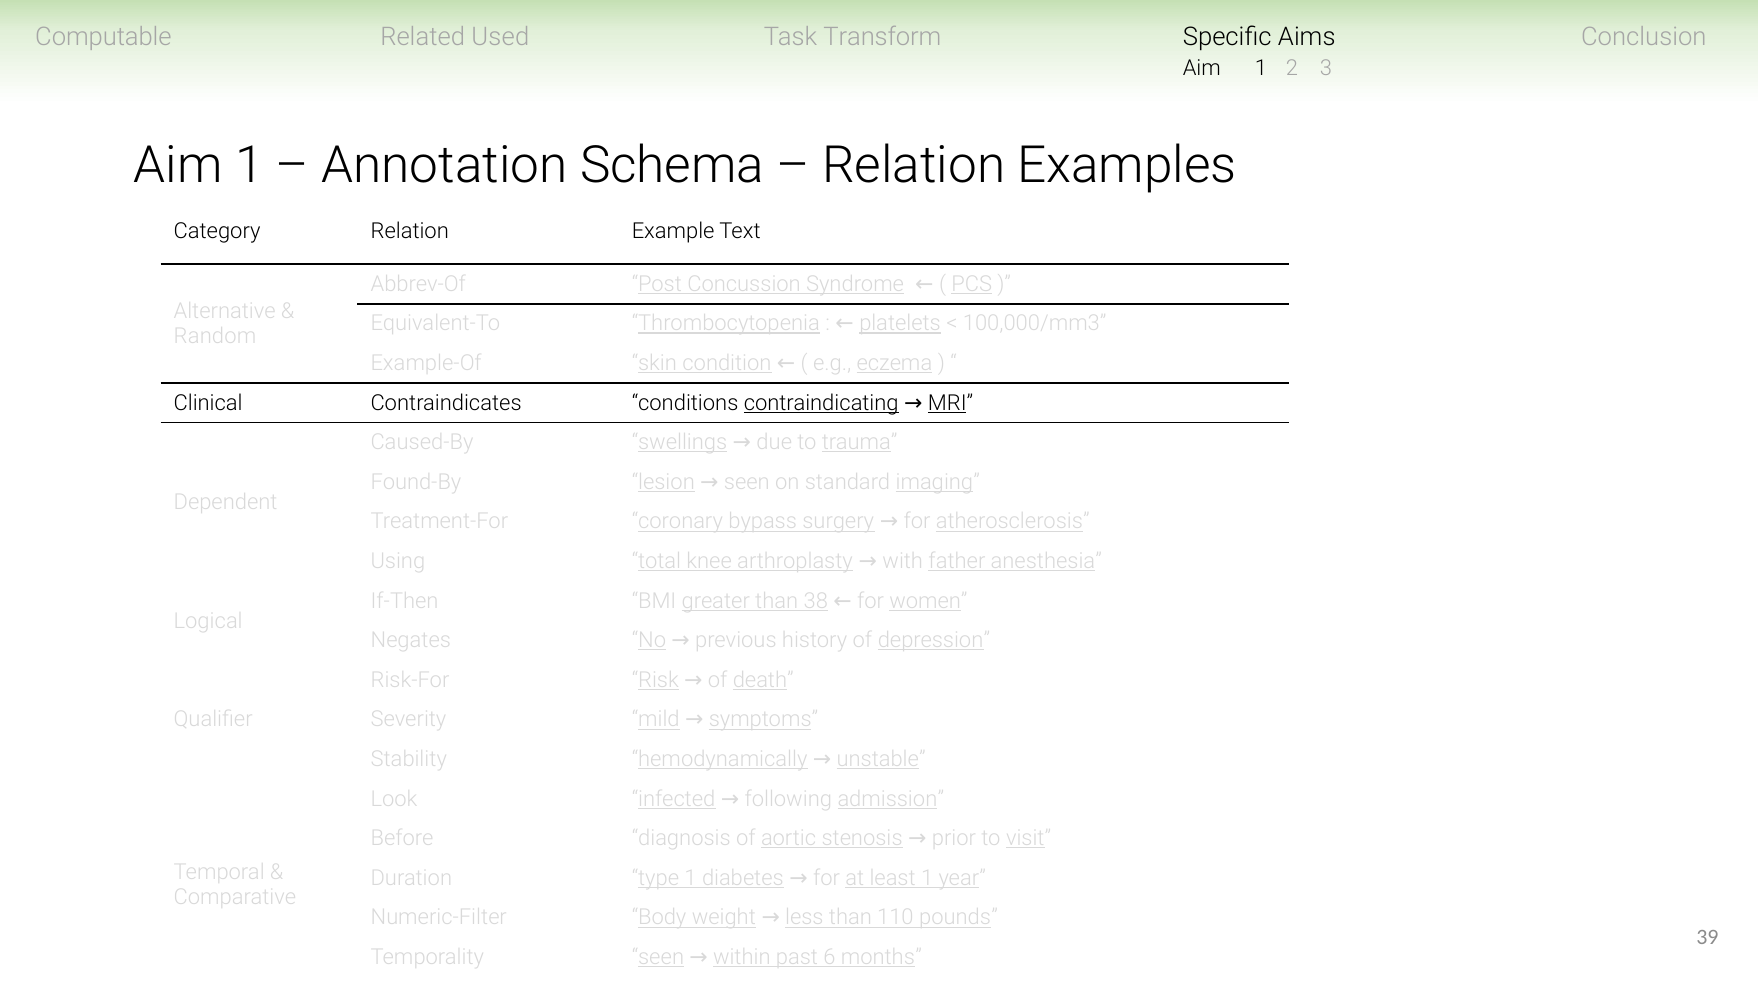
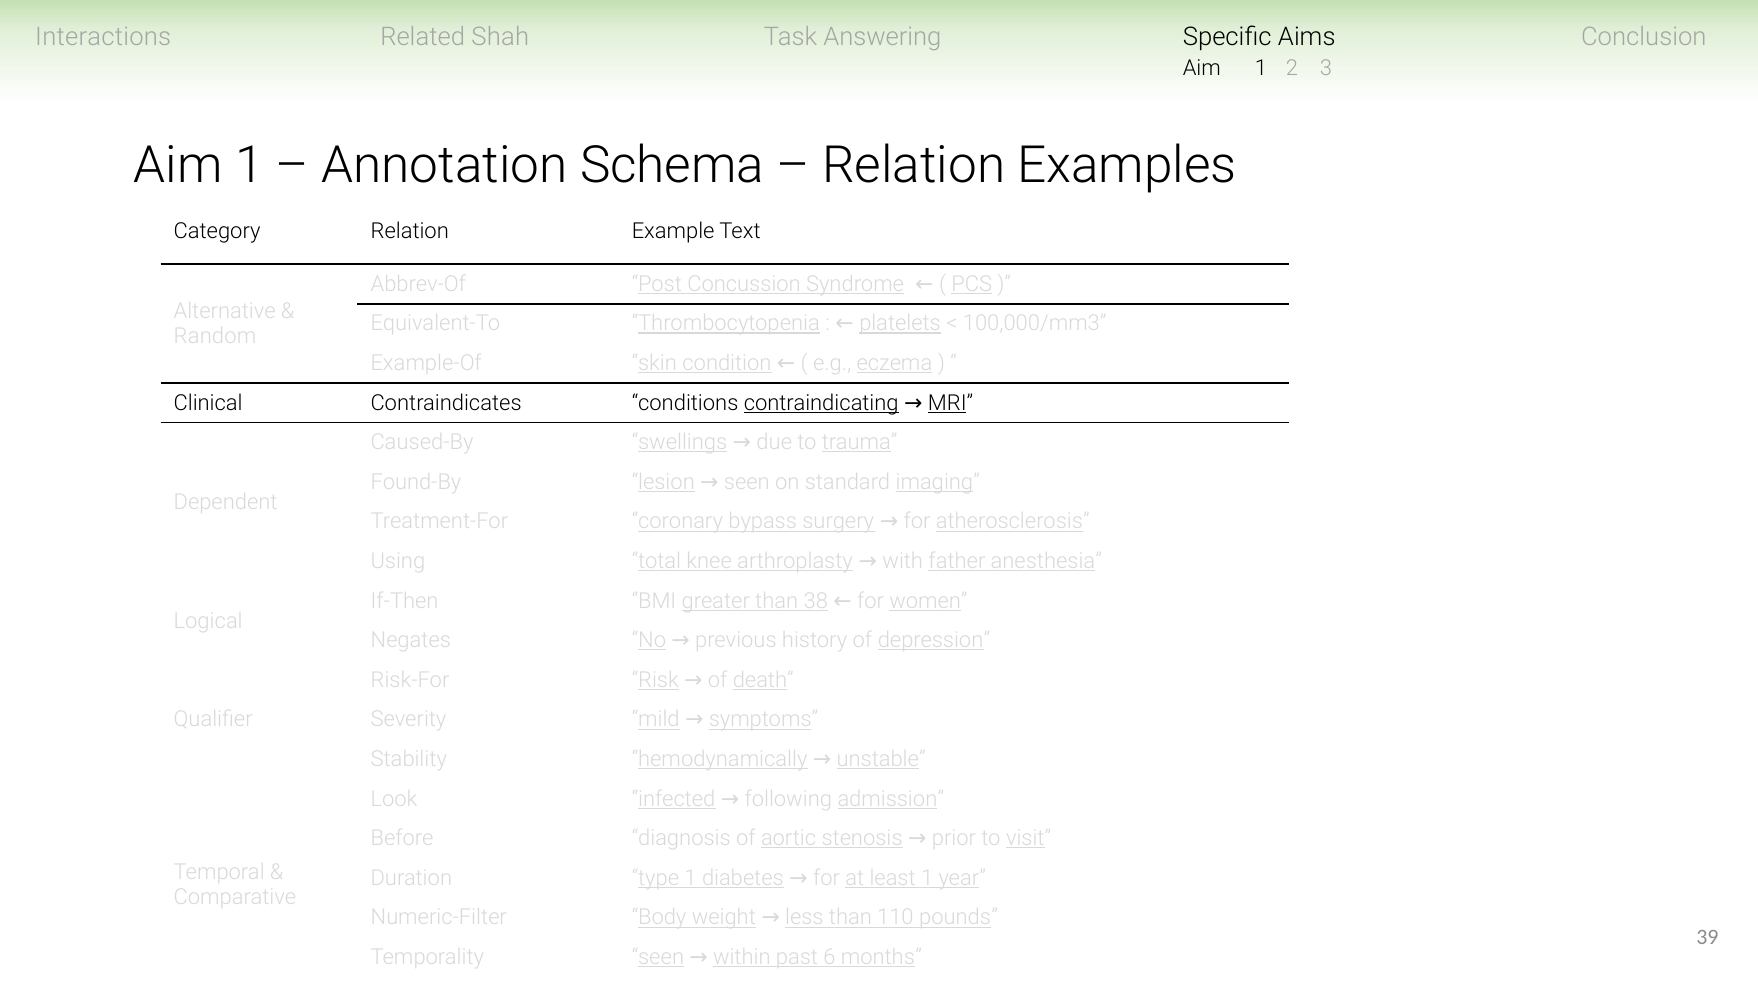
Computable: Computable -> Interactions
Used: Used -> Shah
Transform: Transform -> Answering
